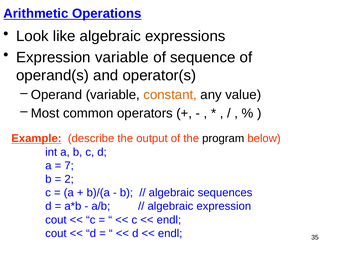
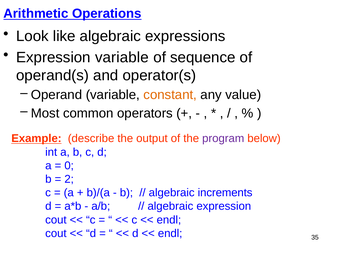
program colour: black -> purple
7: 7 -> 0
sequences: sequences -> increments
